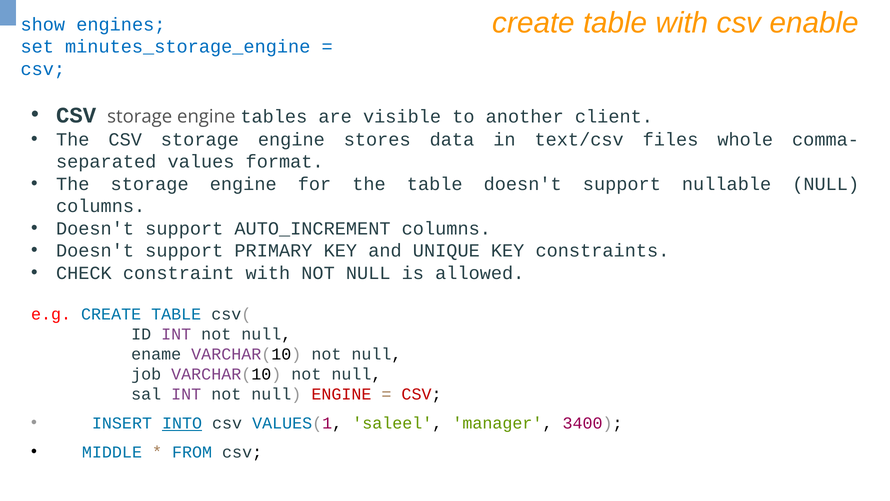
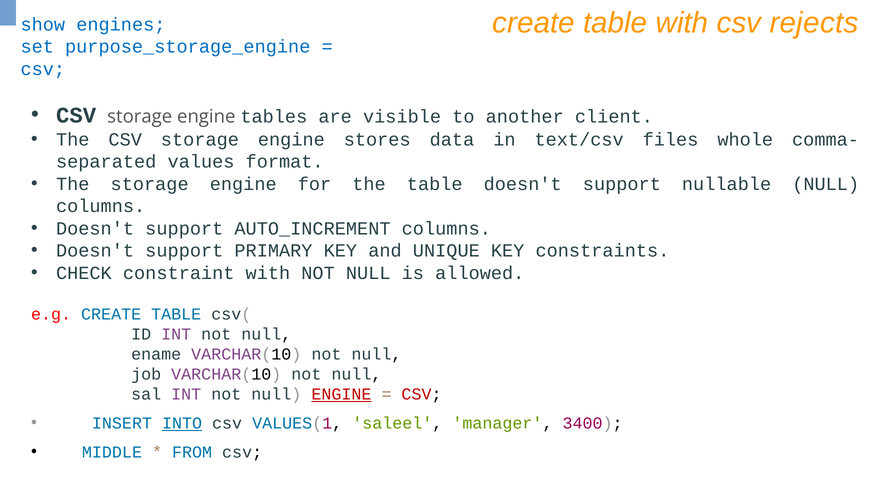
enable: enable -> rejects
minutes_storage_engine: minutes_storage_engine -> purpose_storage_engine
ENGINE at (341, 394) underline: none -> present
